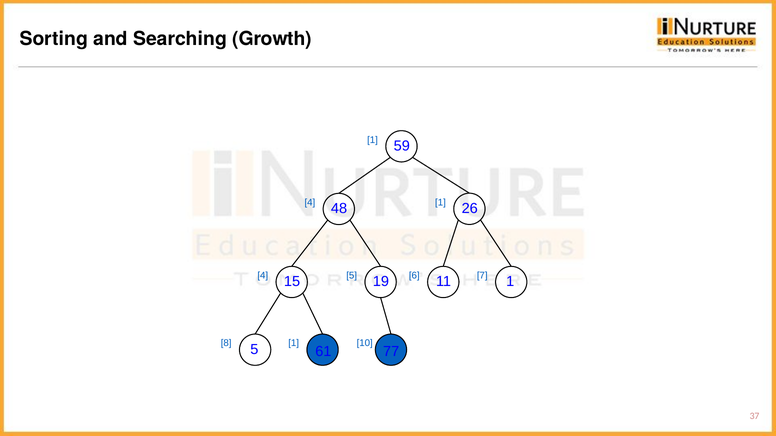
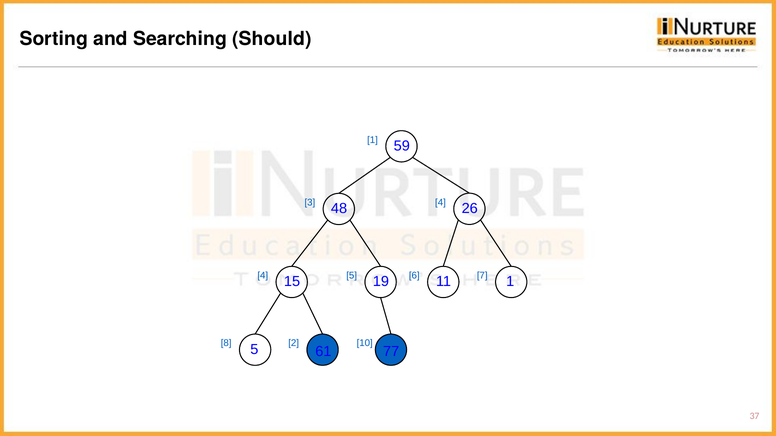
Growth: Growth -> Should
1 at (440, 203): 1 -> 4
4 at (310, 203): 4 -> 3
1 at (294, 344): 1 -> 2
